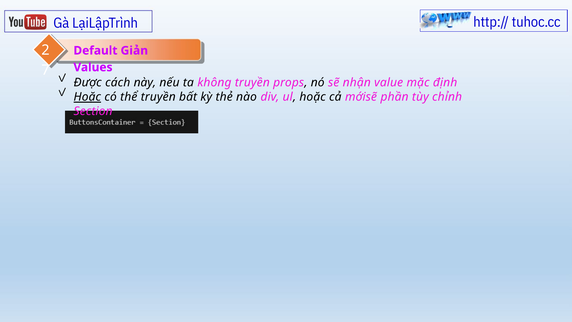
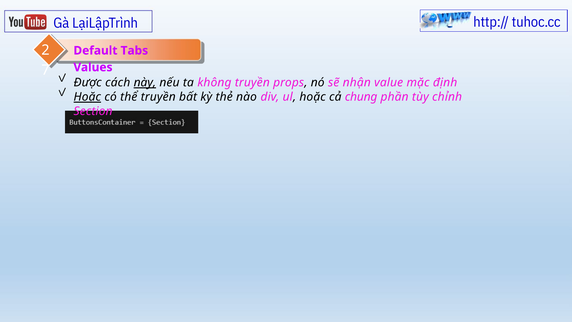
Giản: Giản -> Tabs
này underline: none -> present
mớisẽ: mớisẽ -> chung
